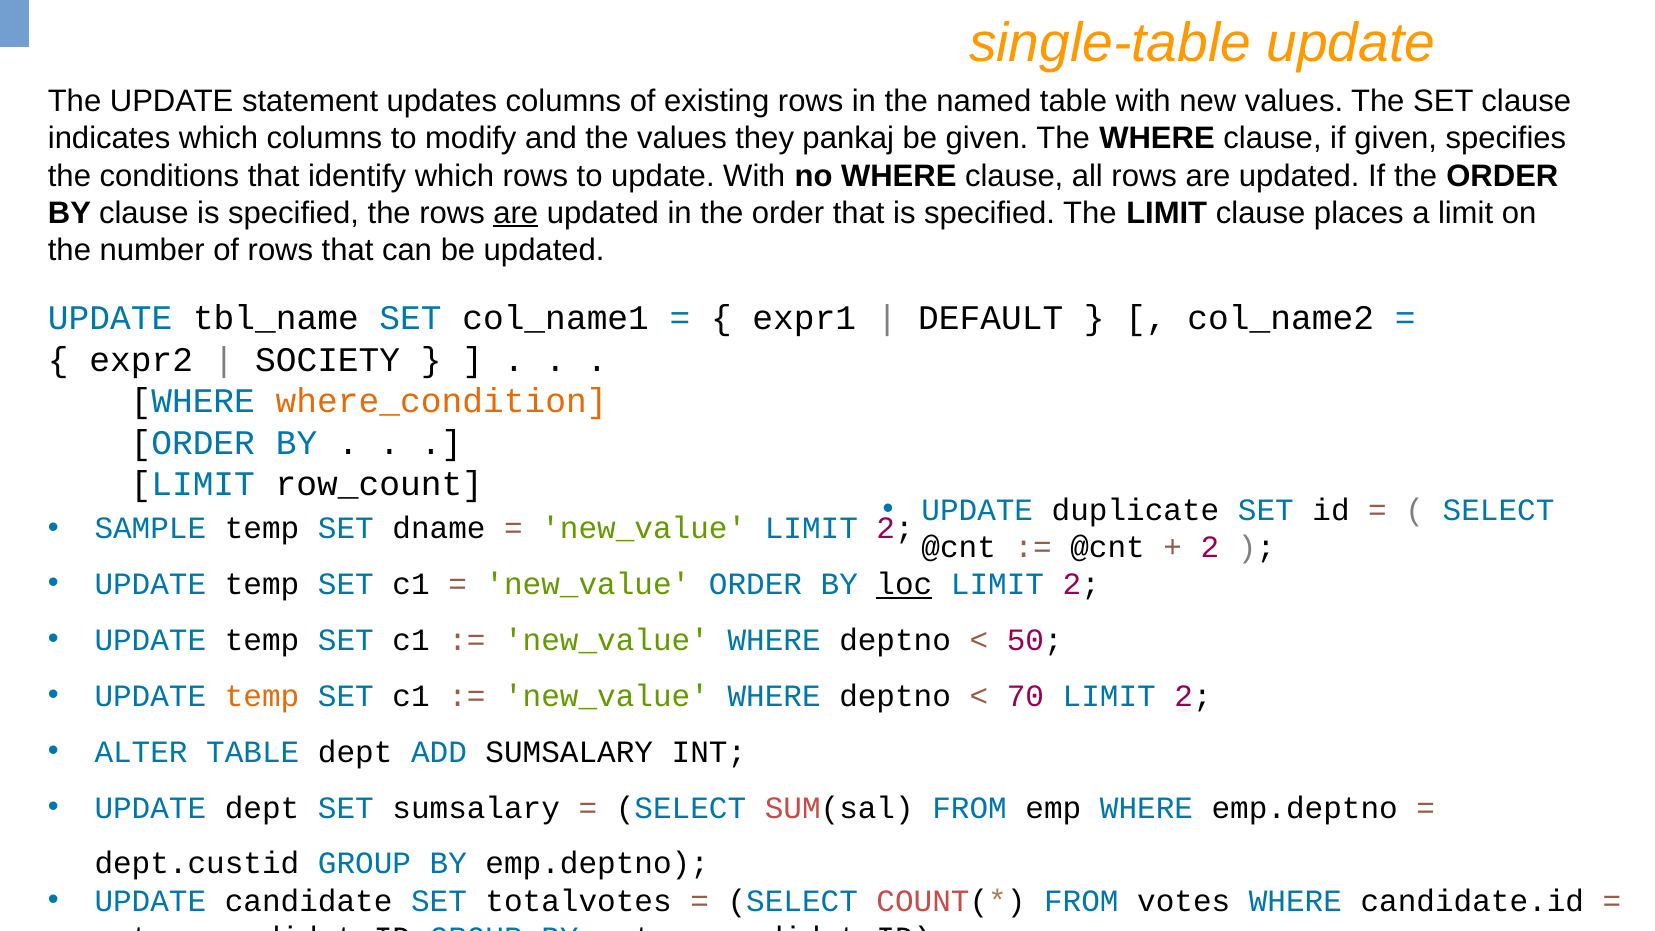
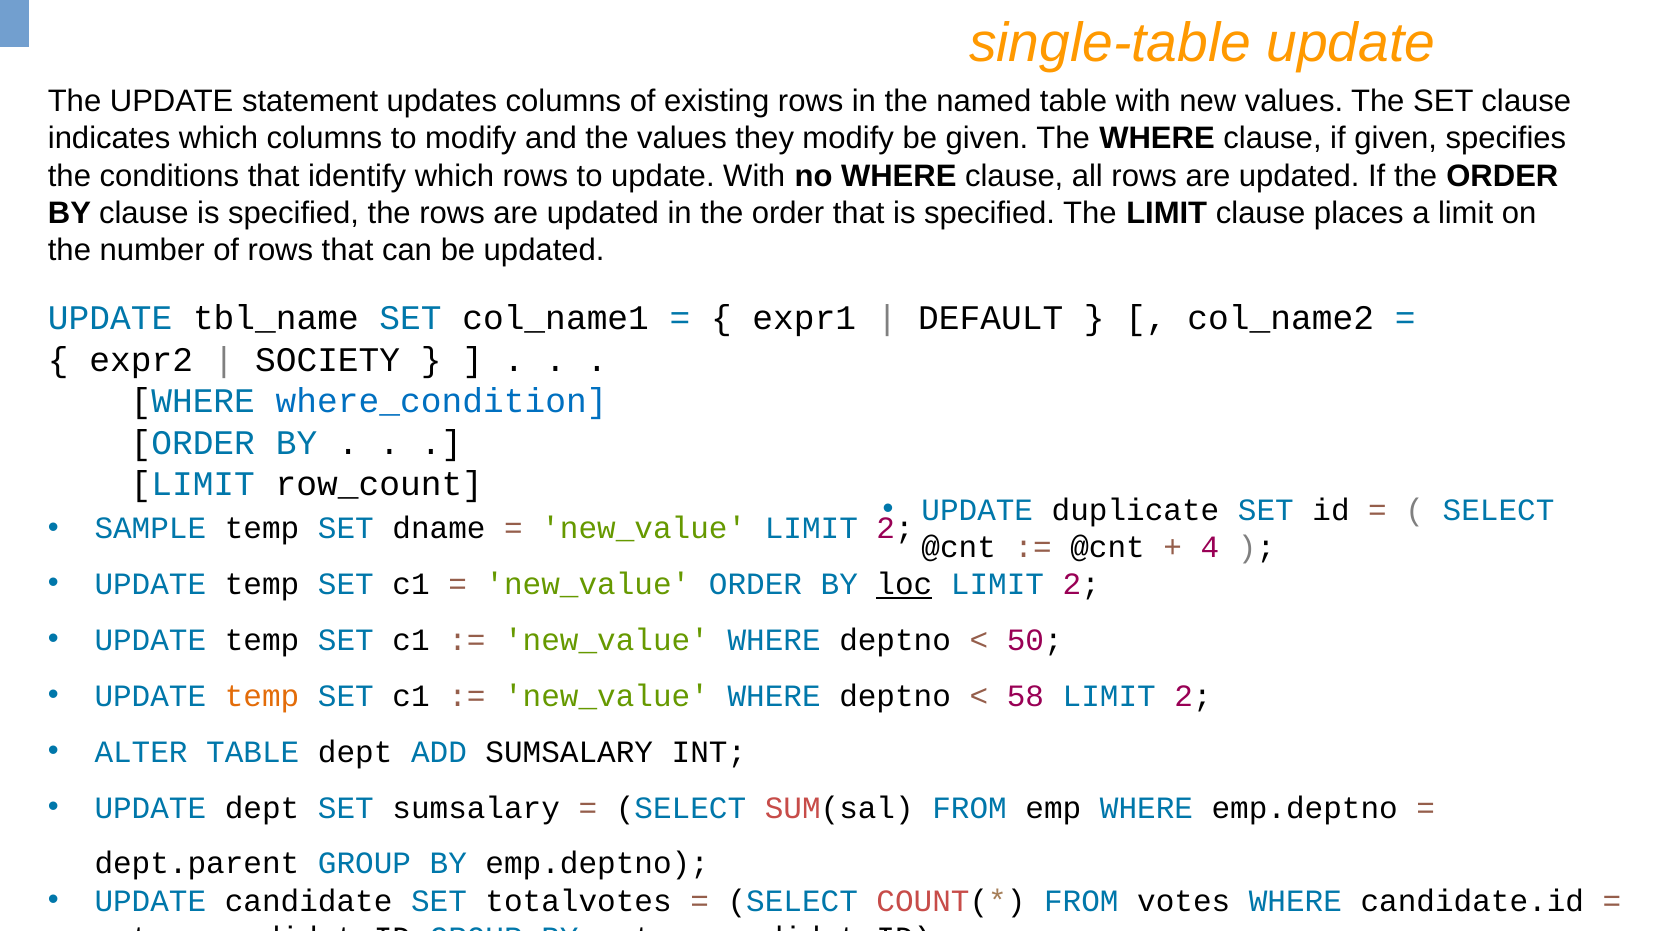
they pankaj: pankaj -> modify
are at (516, 213) underline: present -> none
where_condition colour: orange -> blue
2 at (1210, 547): 2 -> 4
70: 70 -> 58
dept.custid: dept.custid -> dept.parent
